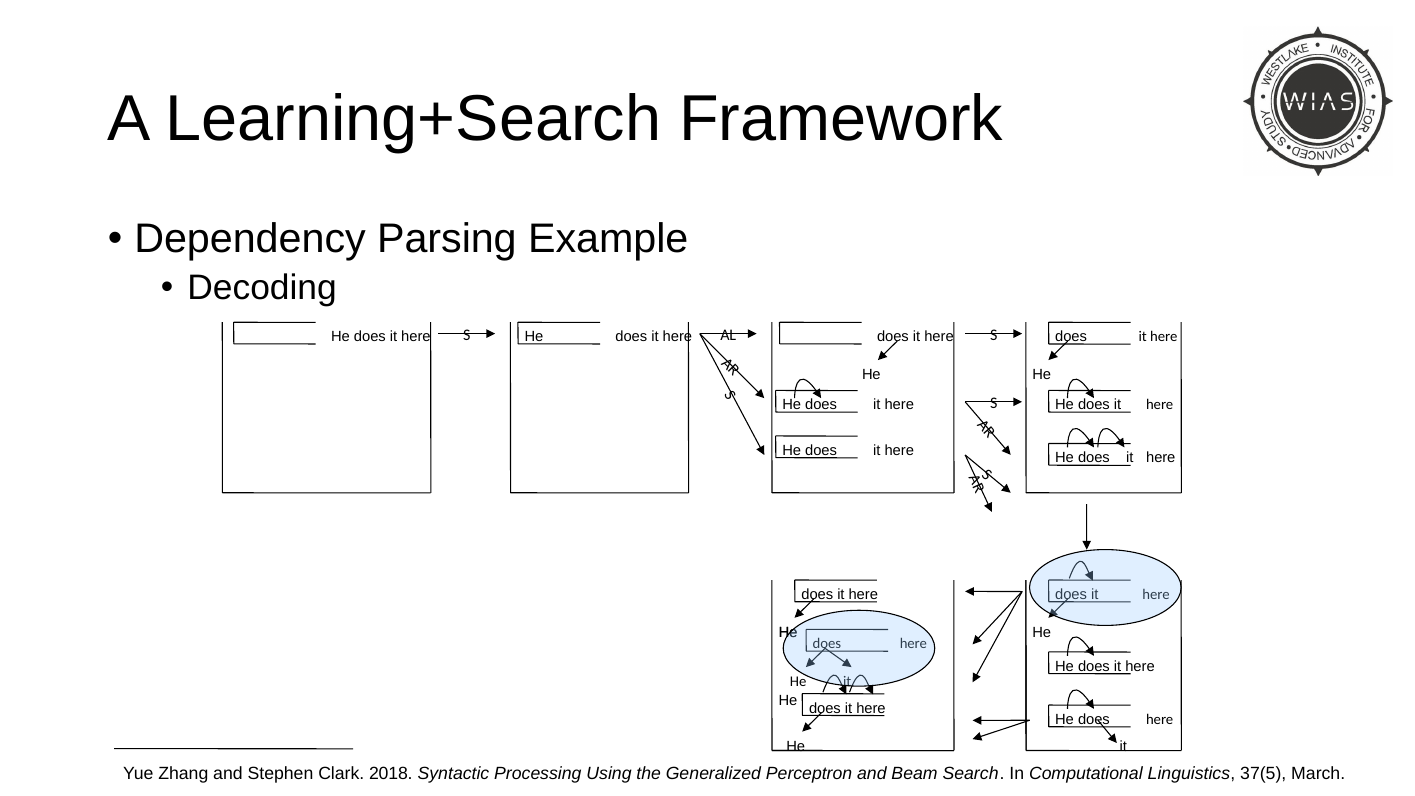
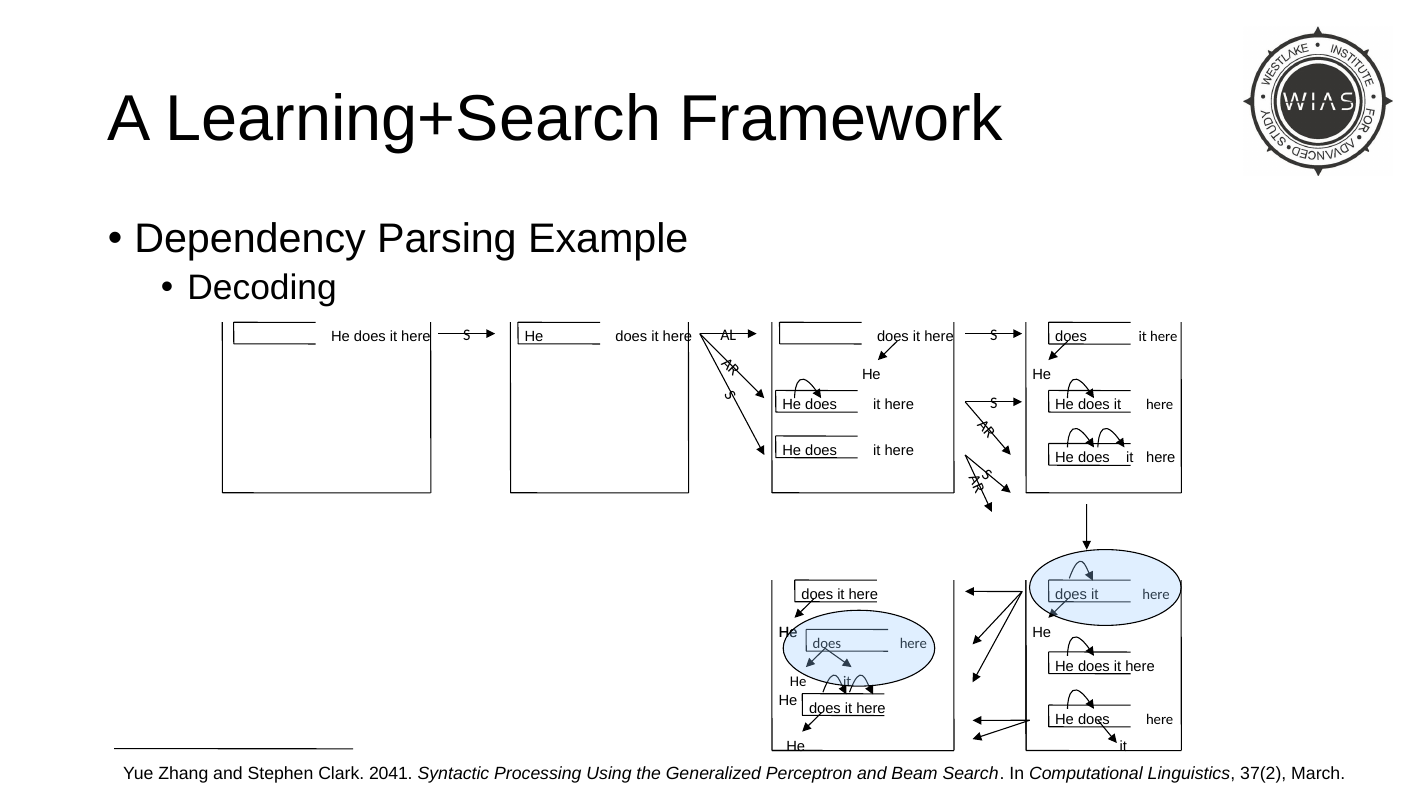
2018: 2018 -> 2041
37(5: 37(5 -> 37(2
